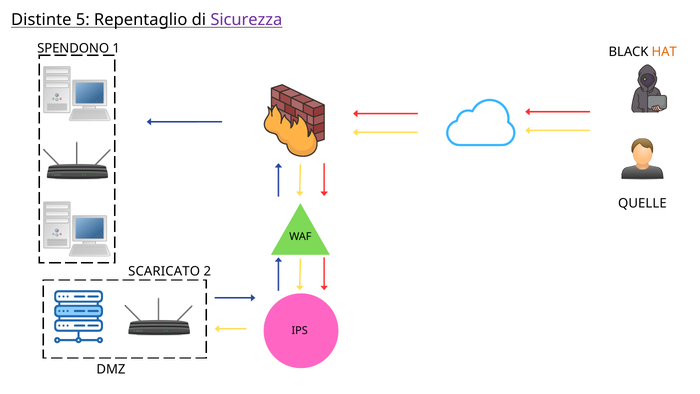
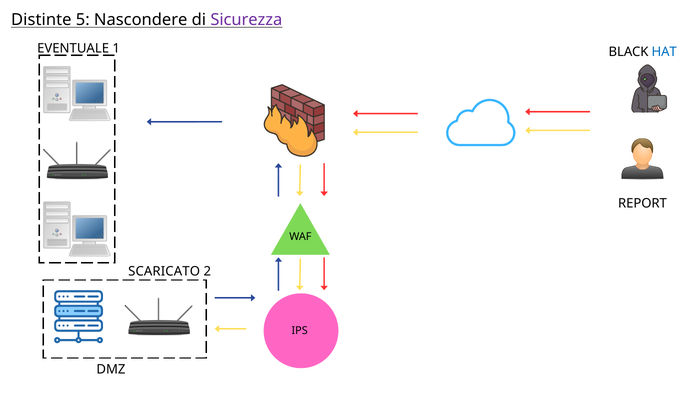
Repentaglio: Repentaglio -> Nascondere
SPENDONO: SPENDONO -> EVENTUALE
HAT colour: orange -> blue
QUELLE: QUELLE -> REPORT
